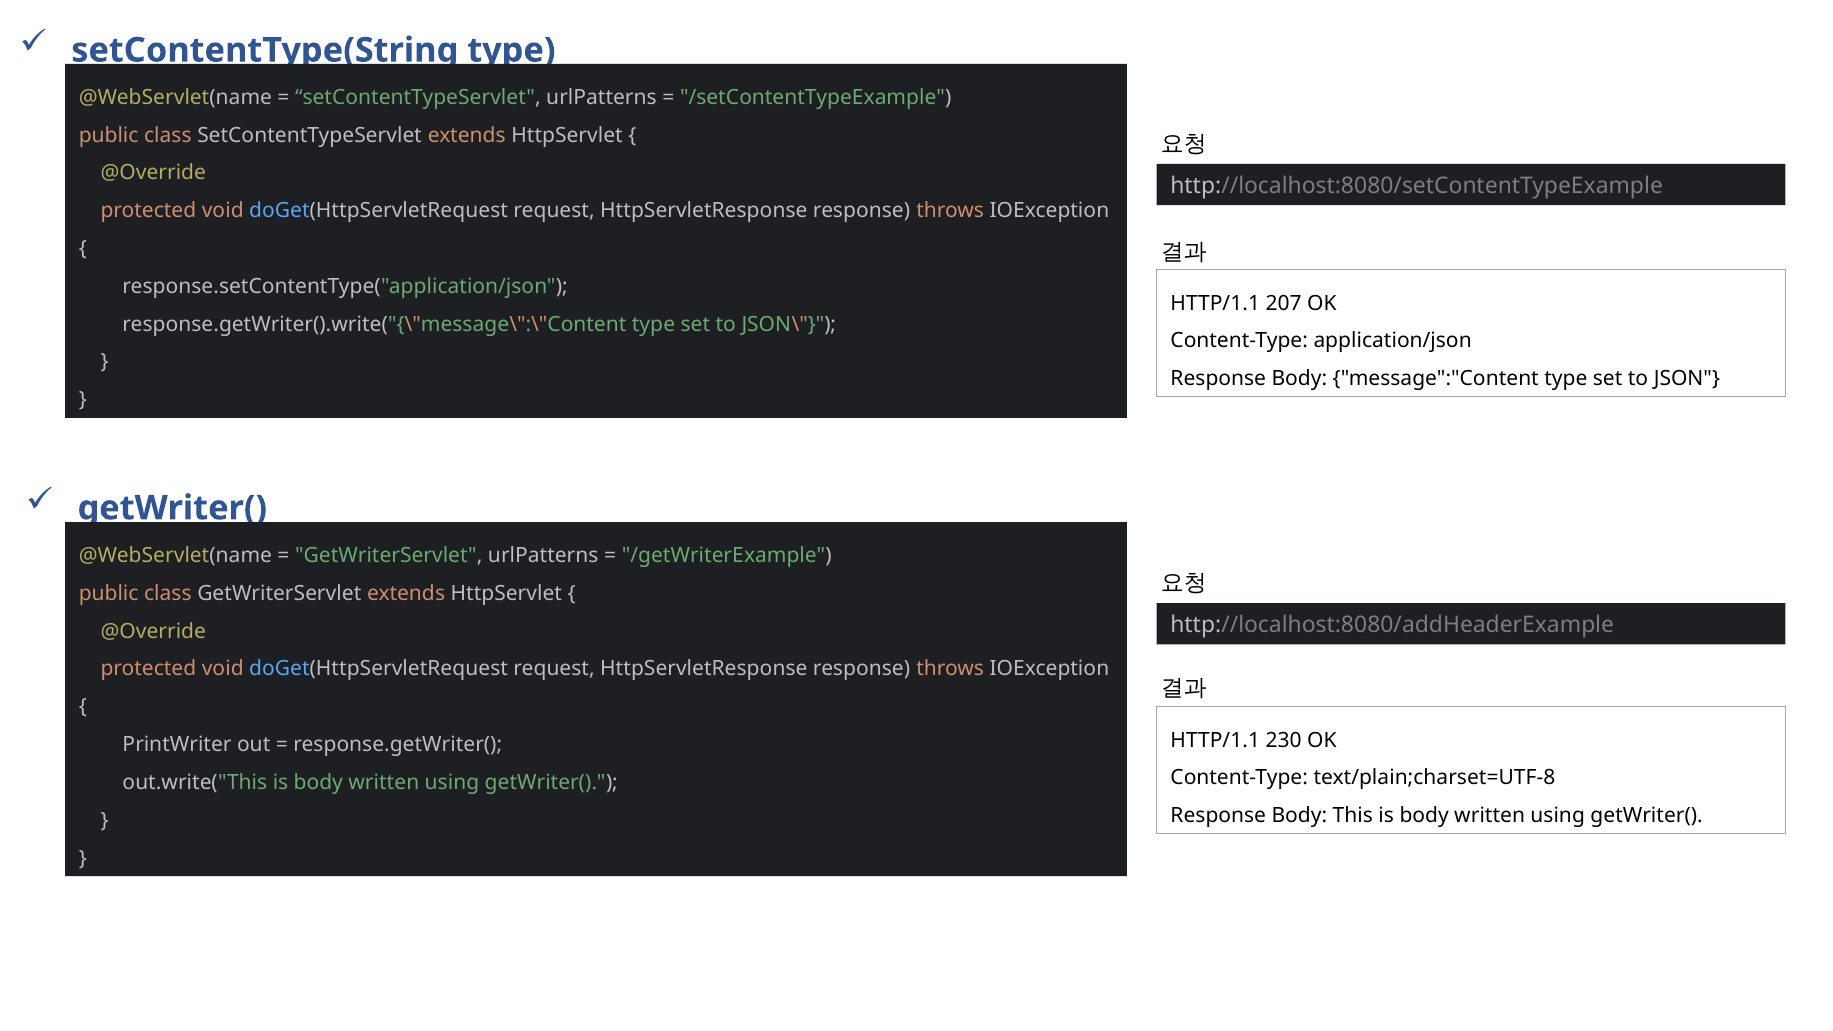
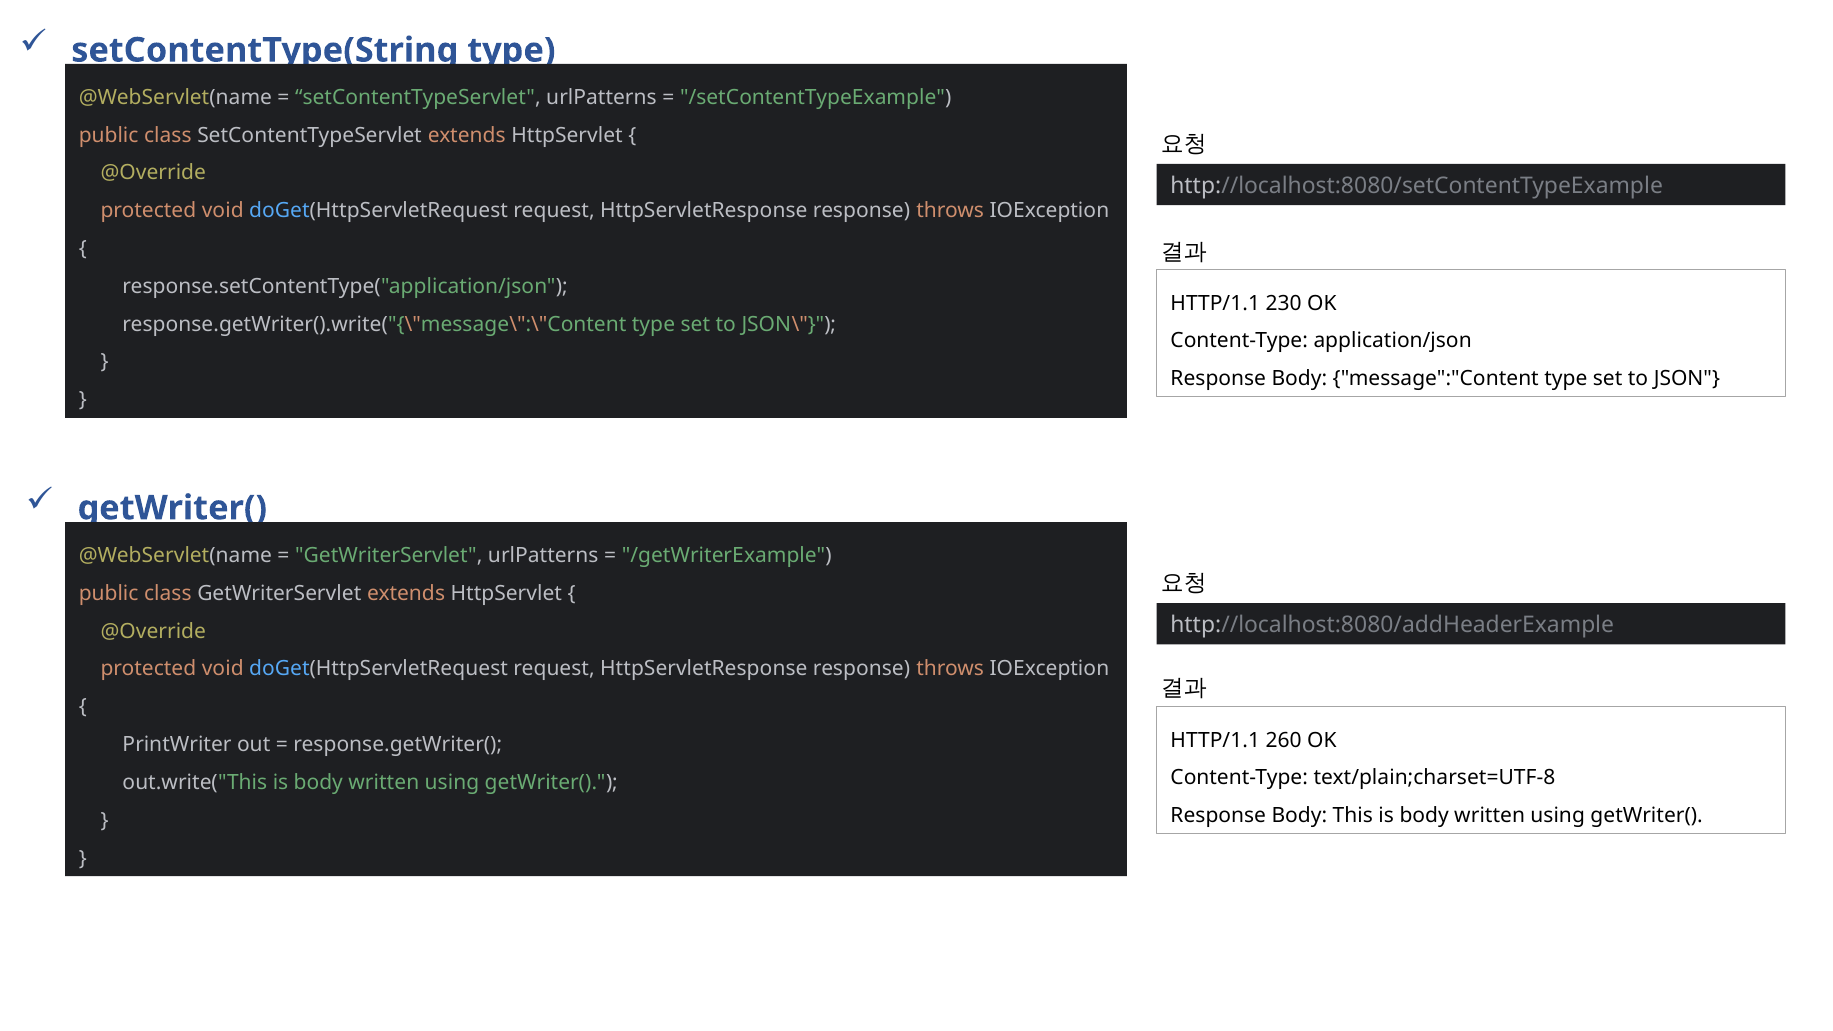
207: 207 -> 230
230: 230 -> 260
